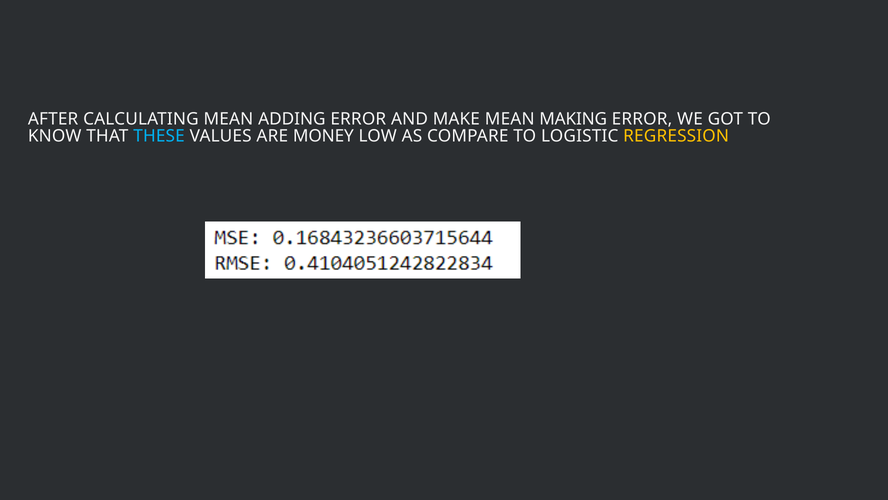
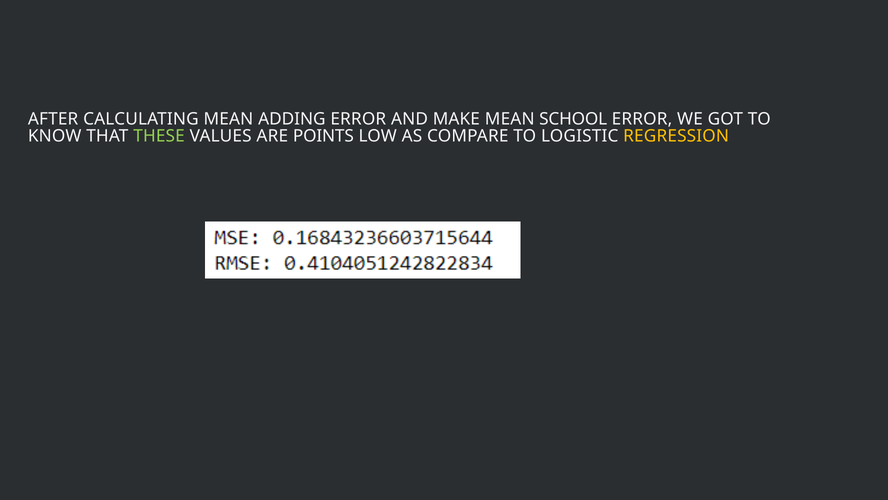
MAKING: MAKING -> SCHOOL
THESE colour: light blue -> light green
MONEY: MONEY -> POINTS
